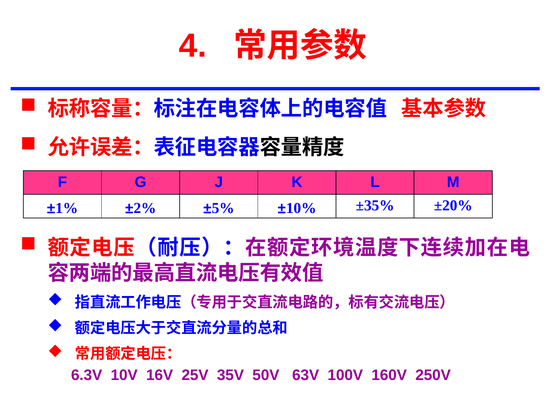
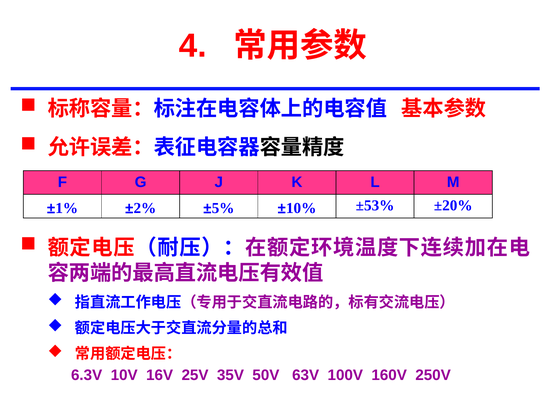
±35%: ±35% -> ±53%
